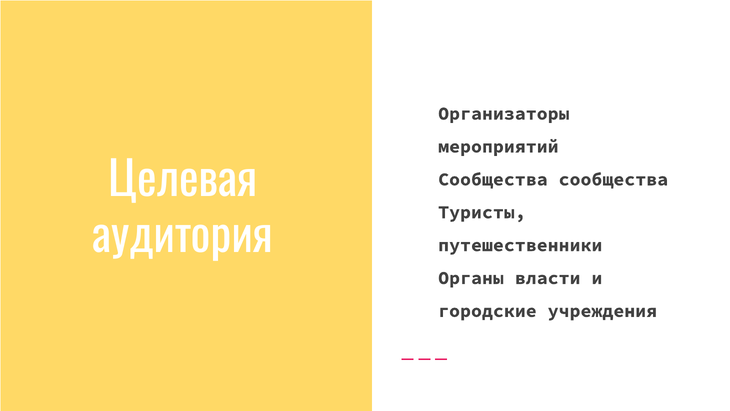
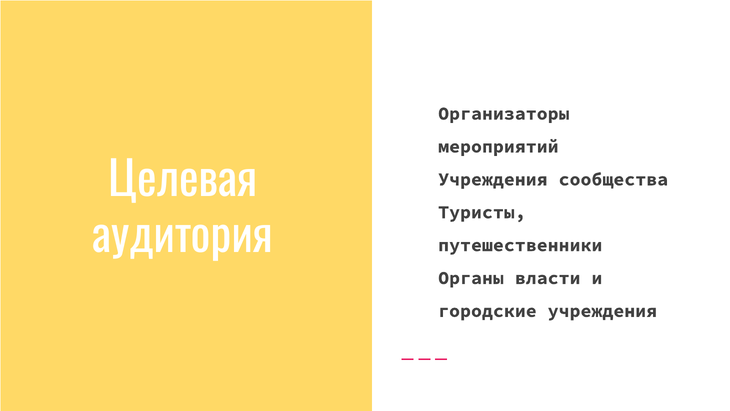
Сообщества at (493, 179): Сообщества -> Учреждения
